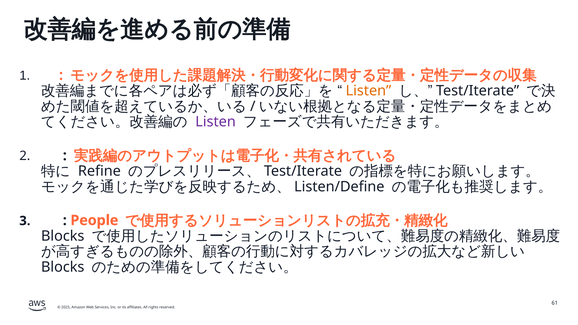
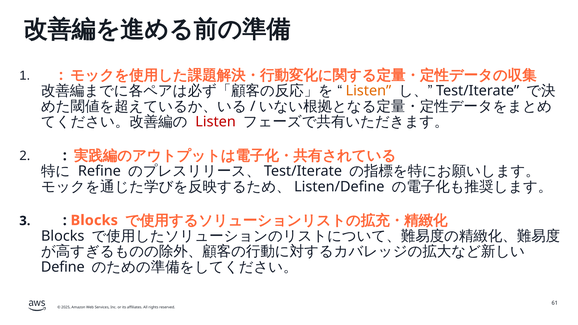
Listen at (216, 122) colour: purple -> red
People at (94, 220): People -> Blocks
Blocks at (63, 267): Blocks -> Define
